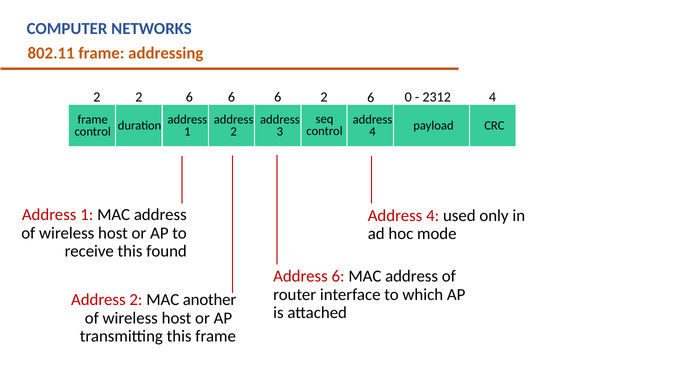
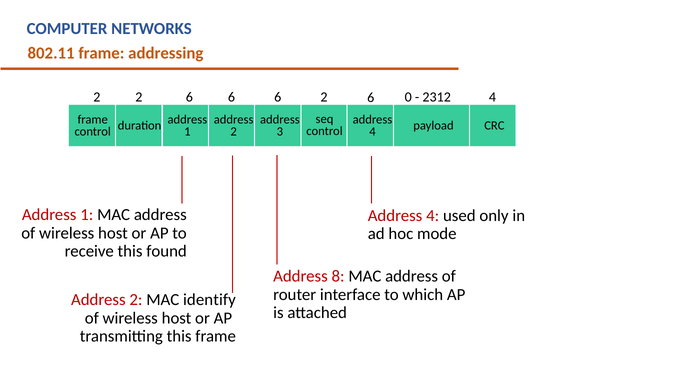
Address 6: 6 -> 8
another: another -> identify
